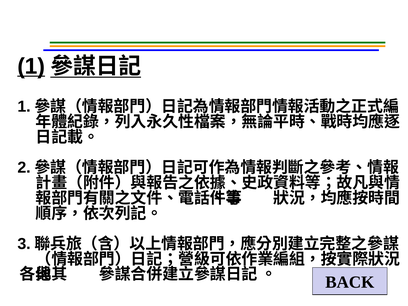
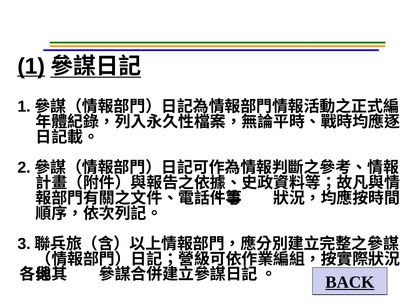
BACK underline: none -> present
